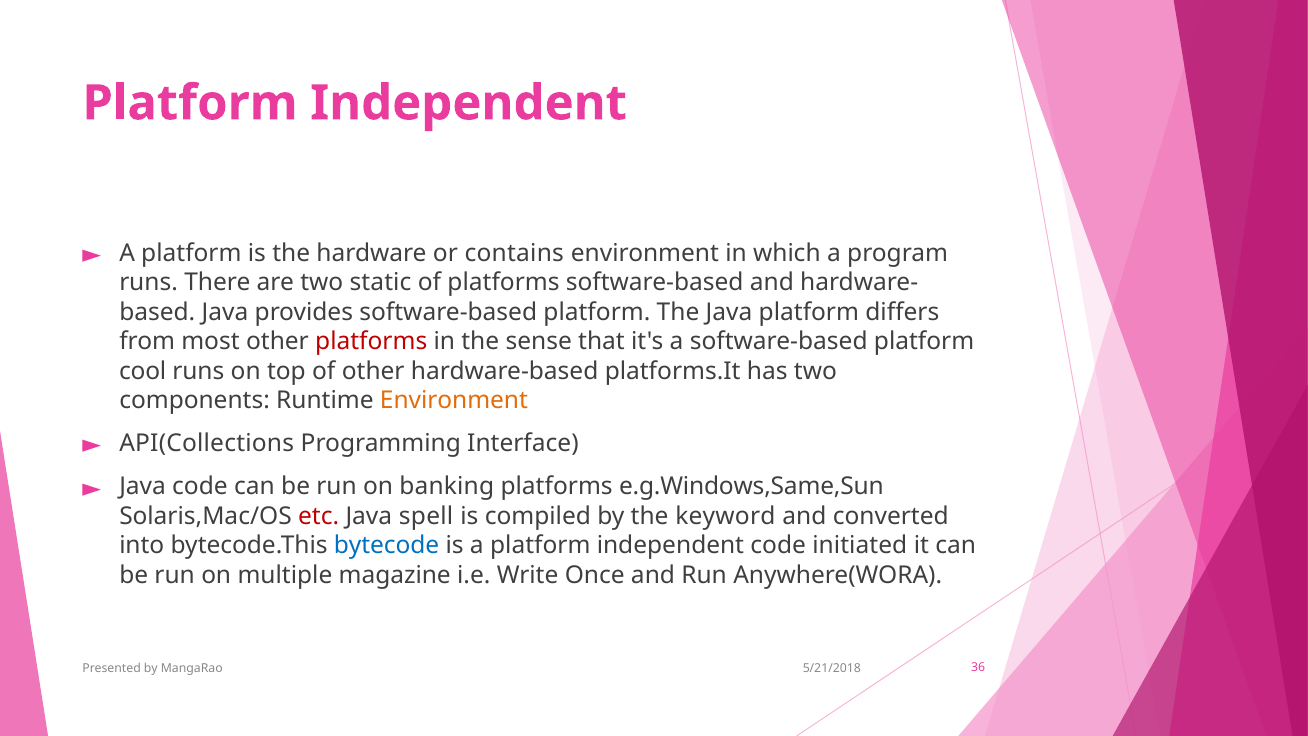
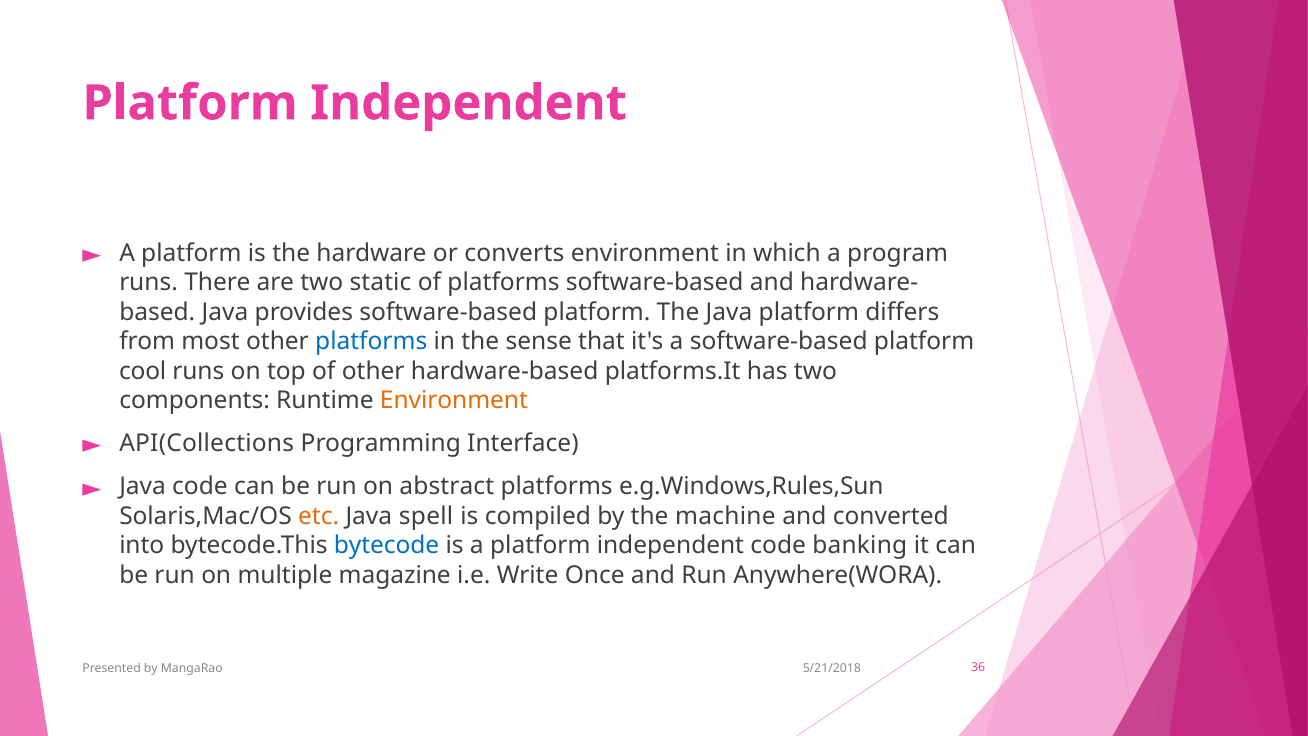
contains: contains -> converts
platforms at (371, 341) colour: red -> blue
banking: banking -> abstract
e.g.Windows,Same,Sun: e.g.Windows,Same,Sun -> e.g.Windows,Rules,Sun
etc colour: red -> orange
keyword: keyword -> machine
initiated: initiated -> banking
